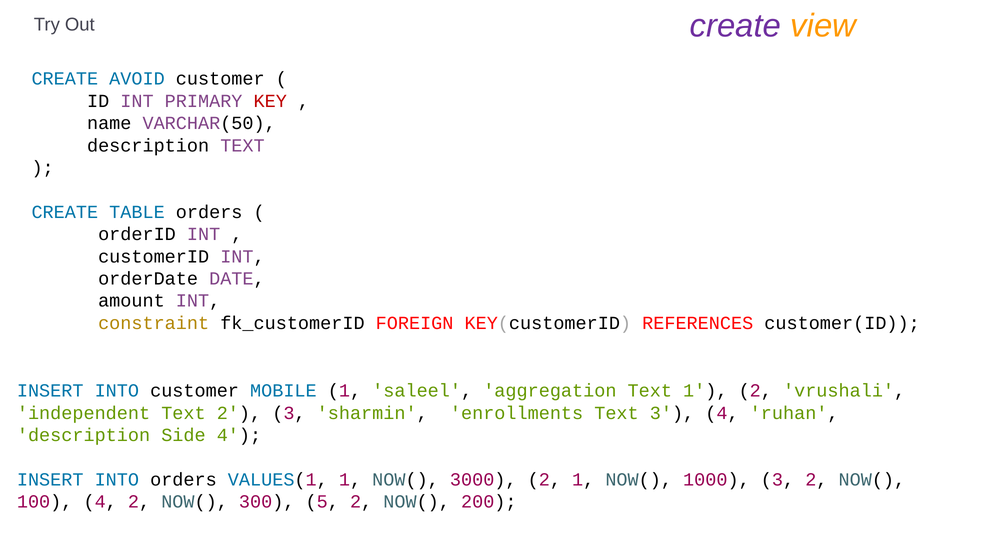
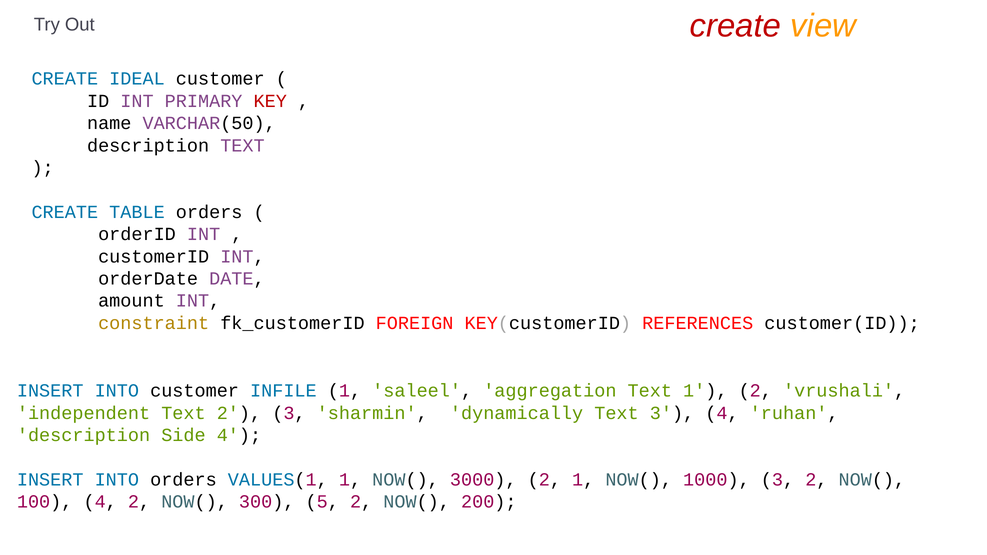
create at (735, 26) colour: purple -> red
AVOID: AVOID -> IDEAL
MOBILE: MOBILE -> INFILE
enrollments: enrollments -> dynamically
